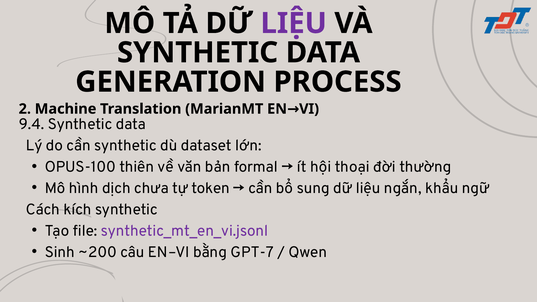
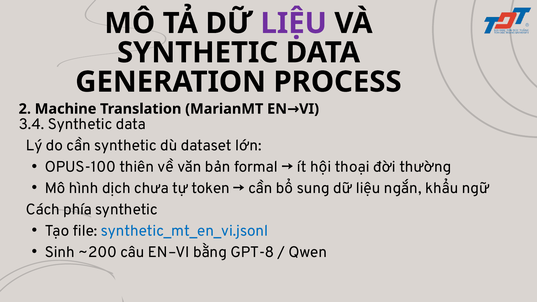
9.4: 9.4 -> 3.4
kích: kích -> phía
synthetic_mt_en_vi.jsonl colour: purple -> blue
GPT-7: GPT-7 -> GPT-8
